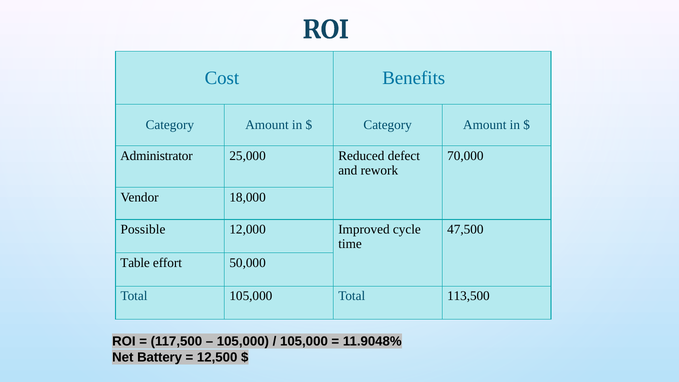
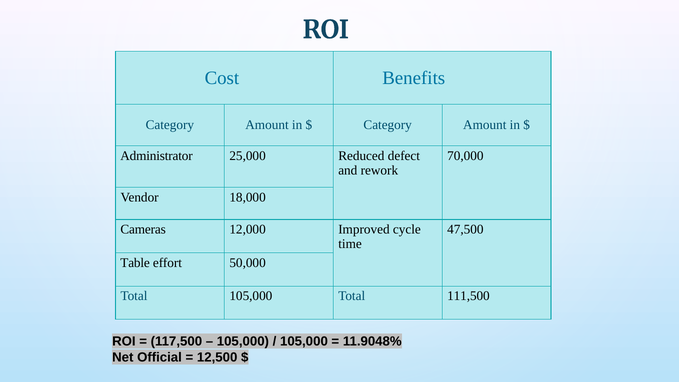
Possible: Possible -> Cameras
113,500: 113,500 -> 111,500
Battery: Battery -> Official
